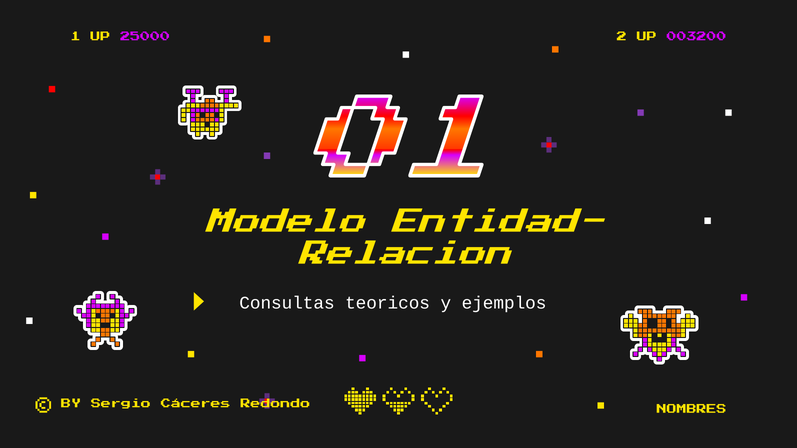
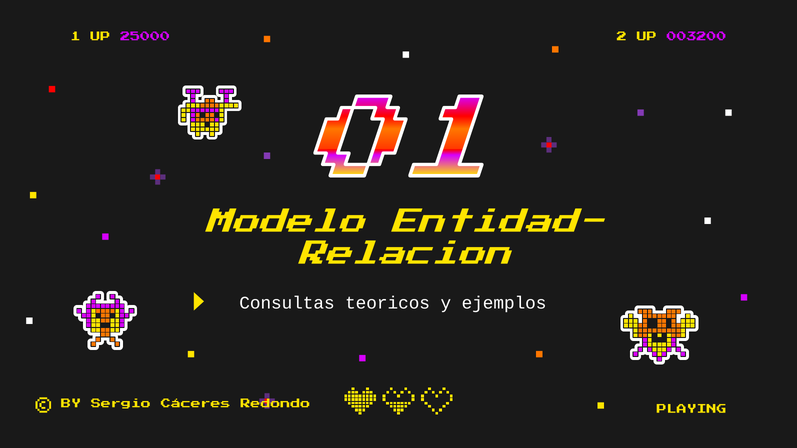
NOMBRES: NOMBRES -> PLAYING
